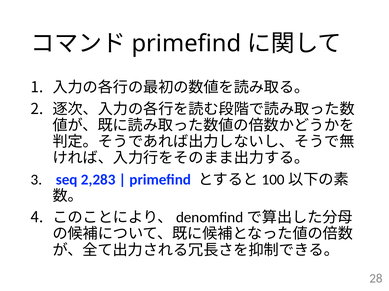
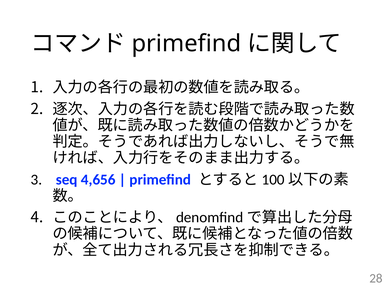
2,283: 2,283 -> 4,656
